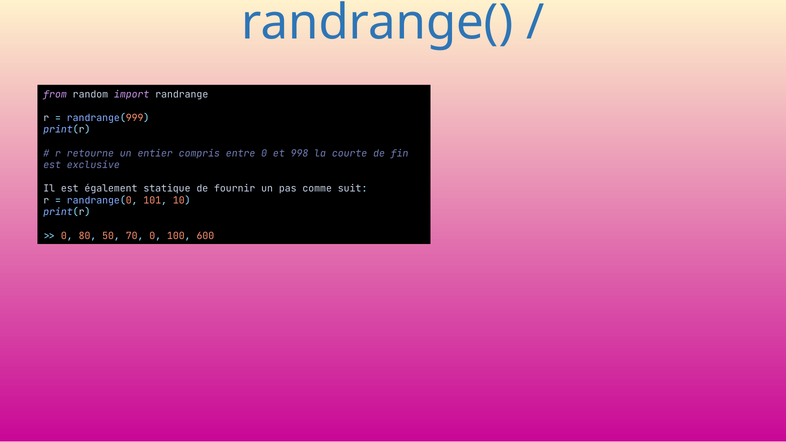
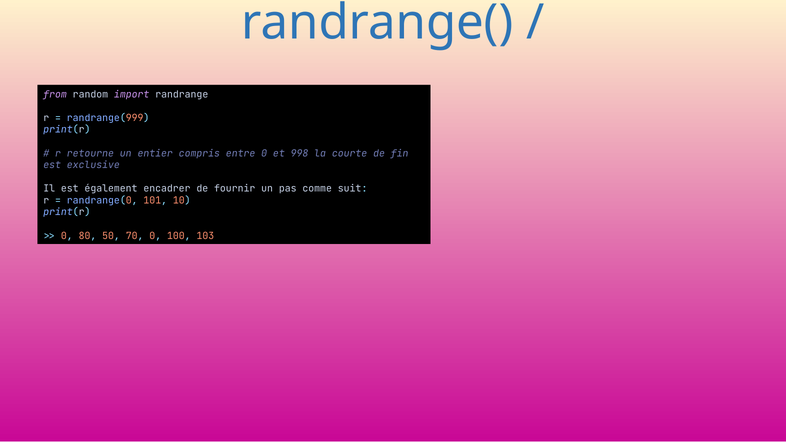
statique: statique -> encadrer
600: 600 -> 103
